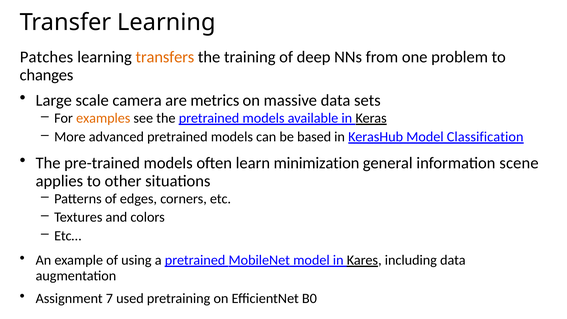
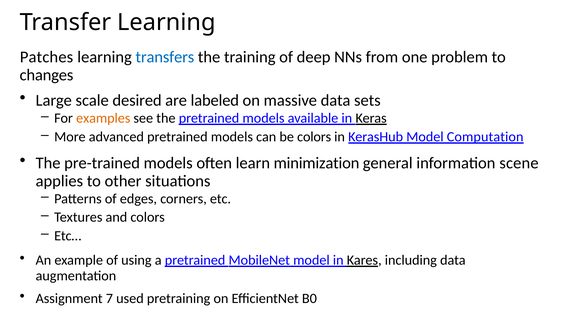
transfers colour: orange -> blue
camera: camera -> desired
metrics: metrics -> labeled
be based: based -> colors
Classification: Classification -> Computation
